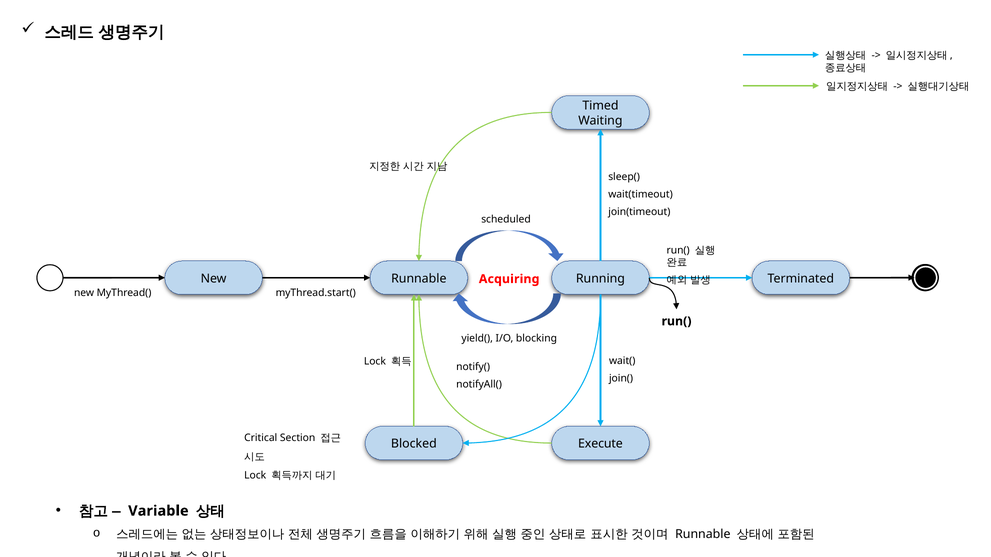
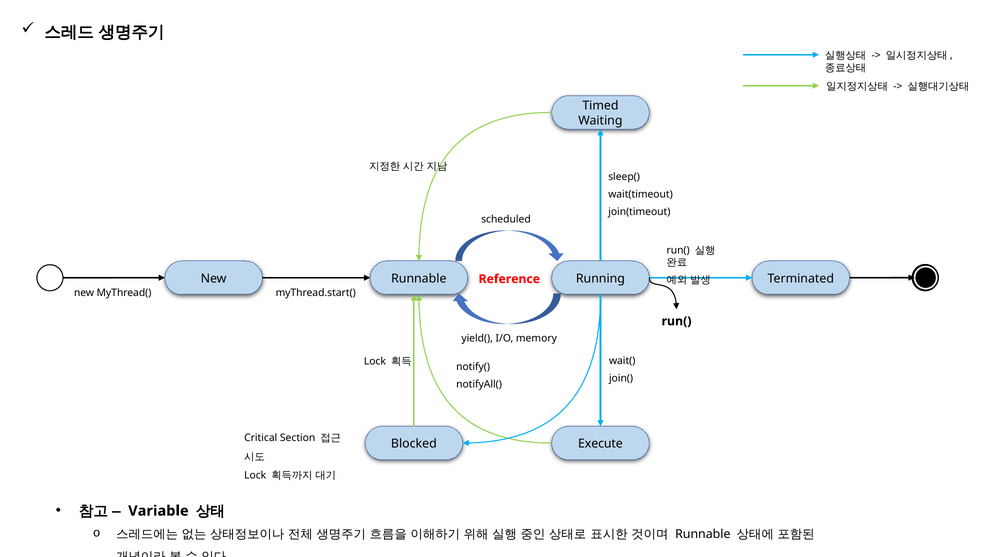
Acquiring: Acquiring -> Reference
blocking: blocking -> memory
